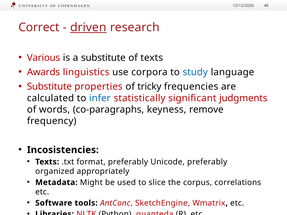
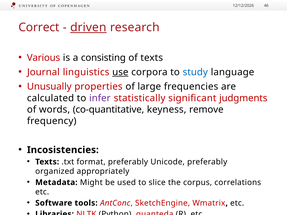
a substitute: substitute -> consisting
Awards: Awards -> Journal
use underline: none -> present
Substitute at (49, 87): Substitute -> Unusually
tricky: tricky -> large
infer colour: blue -> purple
co-paragraphs: co-paragraphs -> co-quantitative
